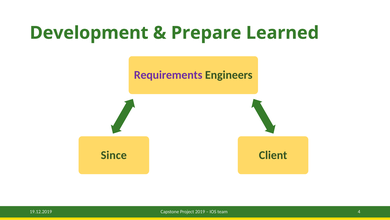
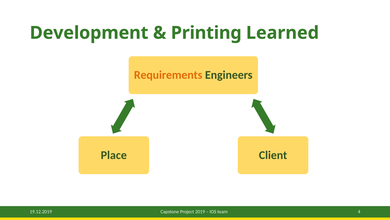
Prepare: Prepare -> Printing
Requirements colour: purple -> orange
Since: Since -> Place
